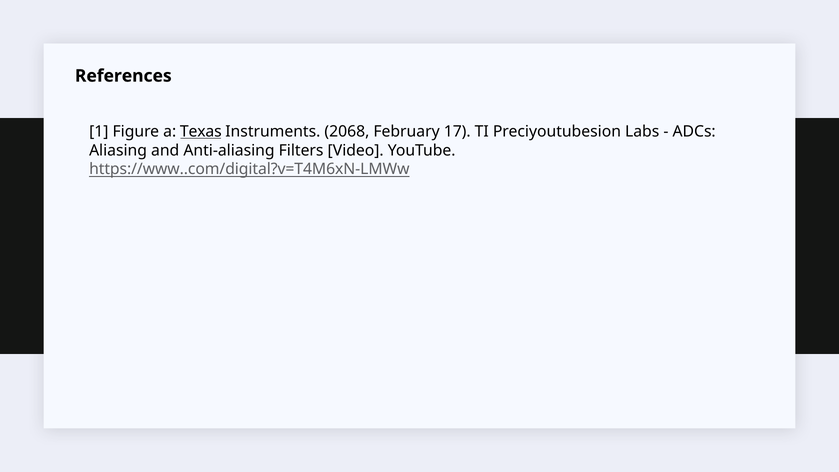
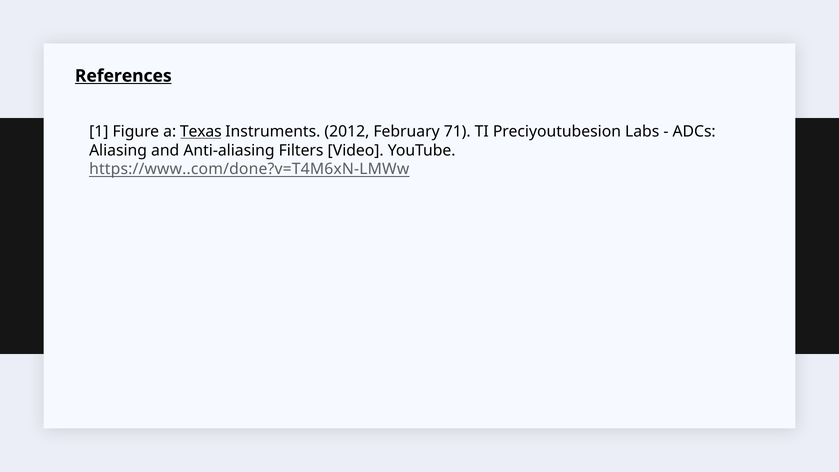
References underline: none -> present
2068: 2068 -> 2012
17: 17 -> 71
https://www..com/digital?v=T4M6xN-LMWw: https://www..com/digital?v=T4M6xN-LMWw -> https://www..com/done?v=T4M6xN-LMWw
